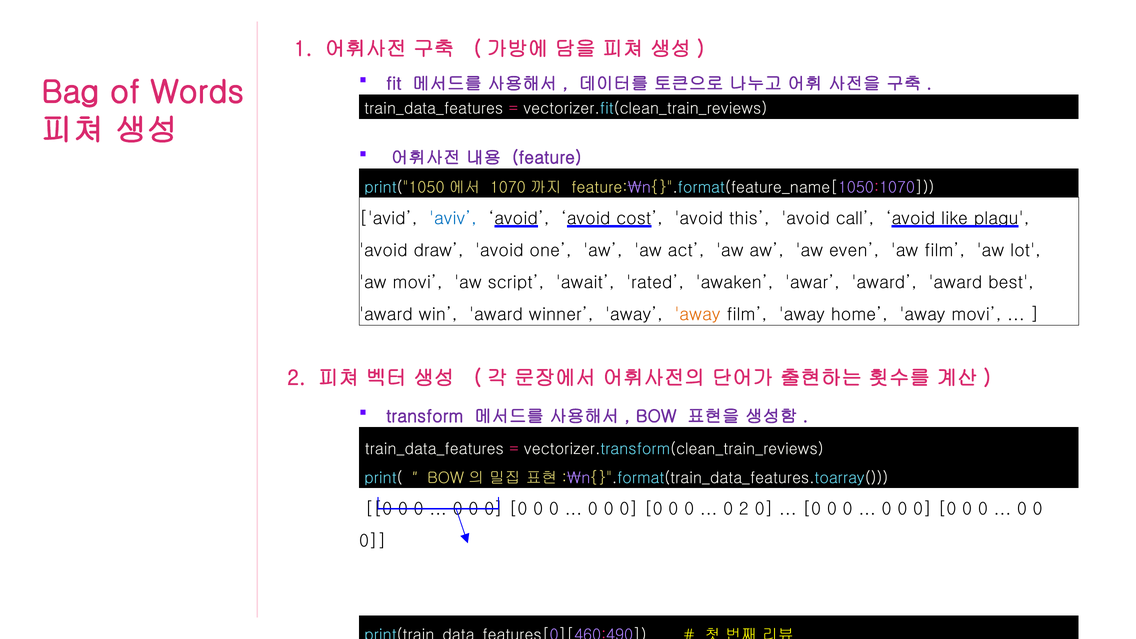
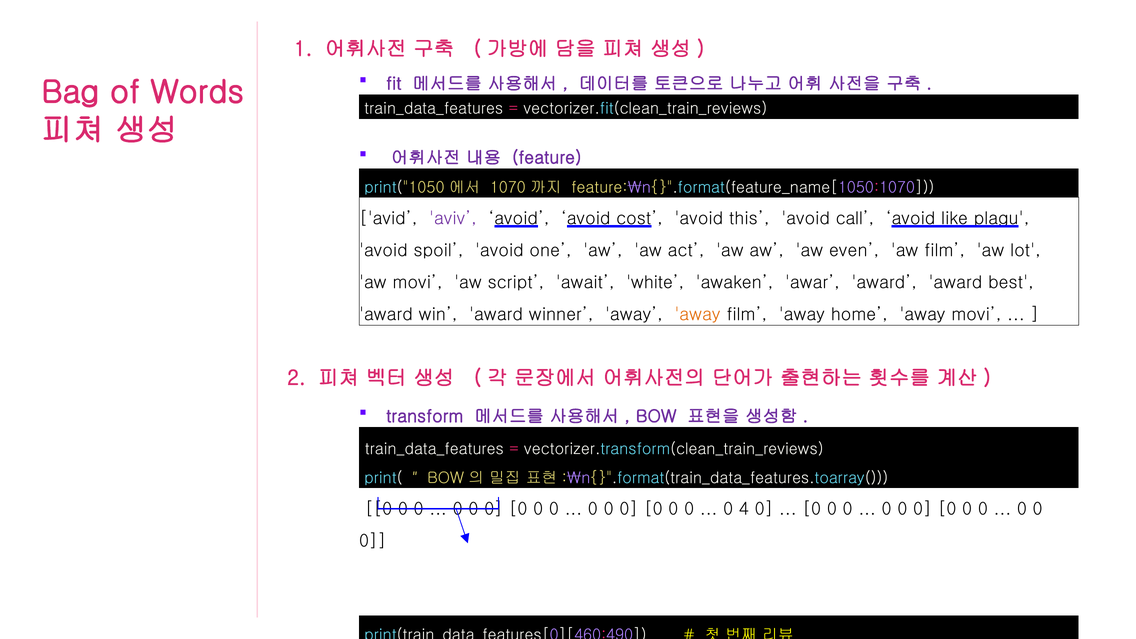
aviv colour: blue -> purple
draw: draw -> spoil
rated: rated -> white
2 at (744, 509): 2 -> 4
